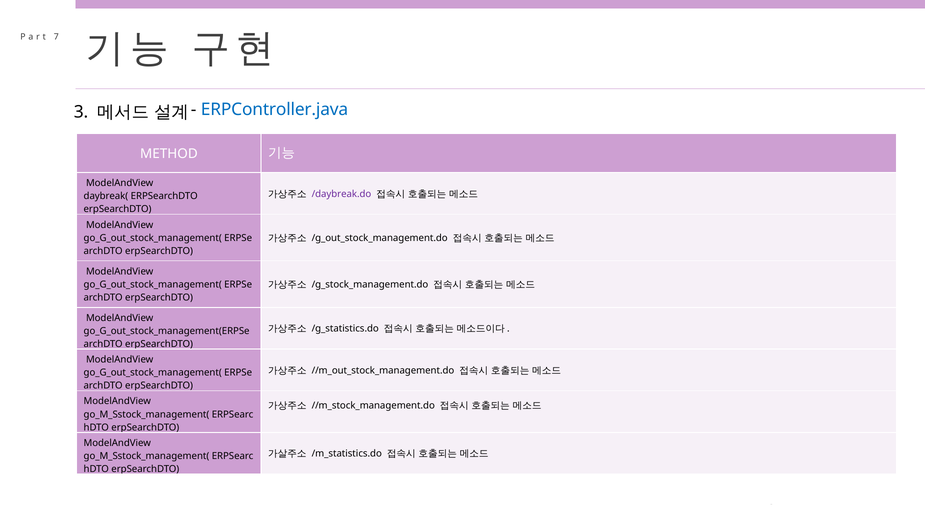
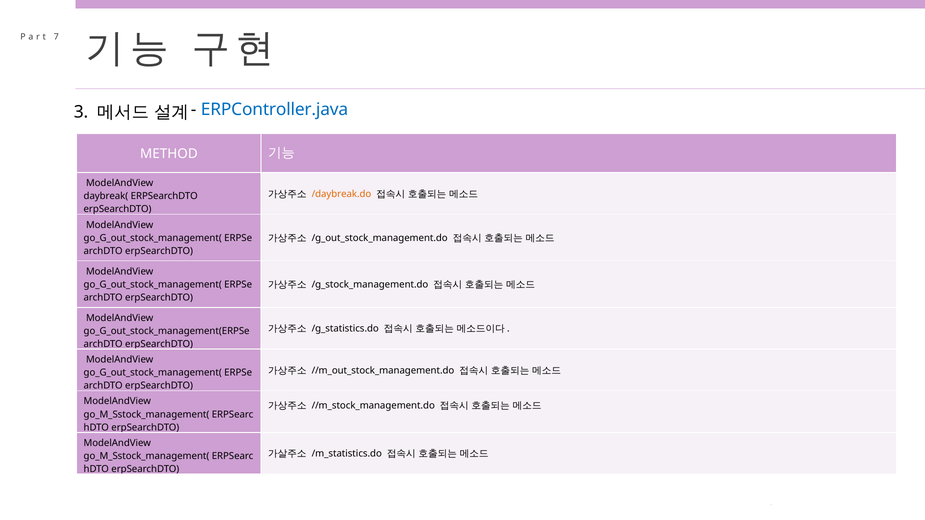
/daybreak.do colour: purple -> orange
